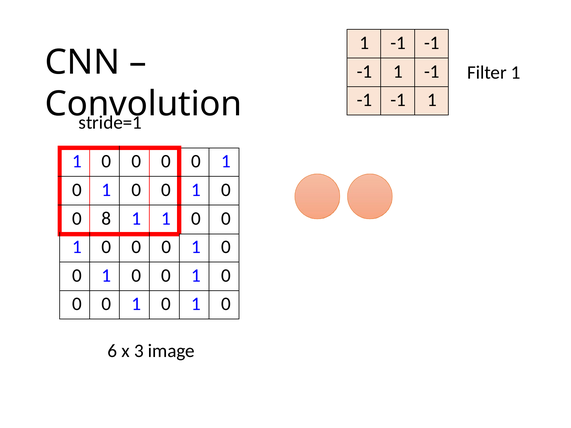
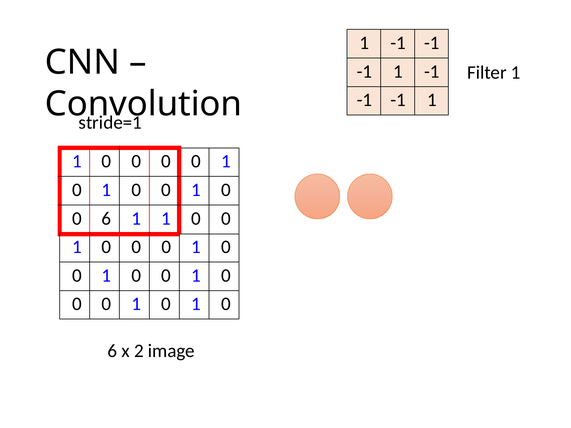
0 8: 8 -> 6
x 3: 3 -> 2
